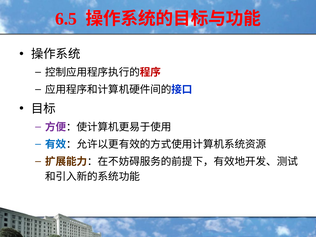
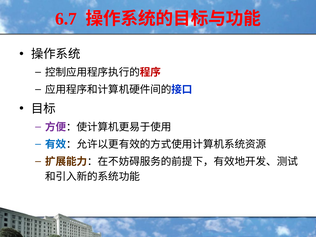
6.5: 6.5 -> 6.7
